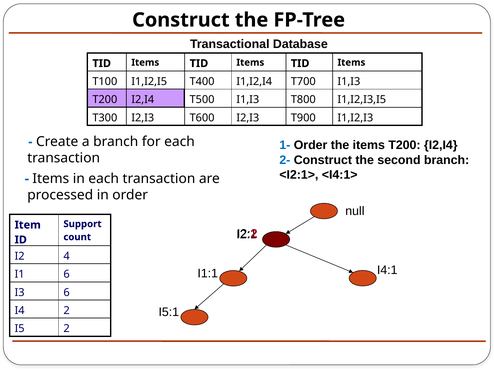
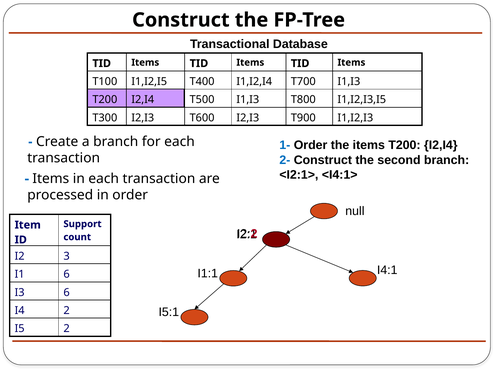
4: 4 -> 3
